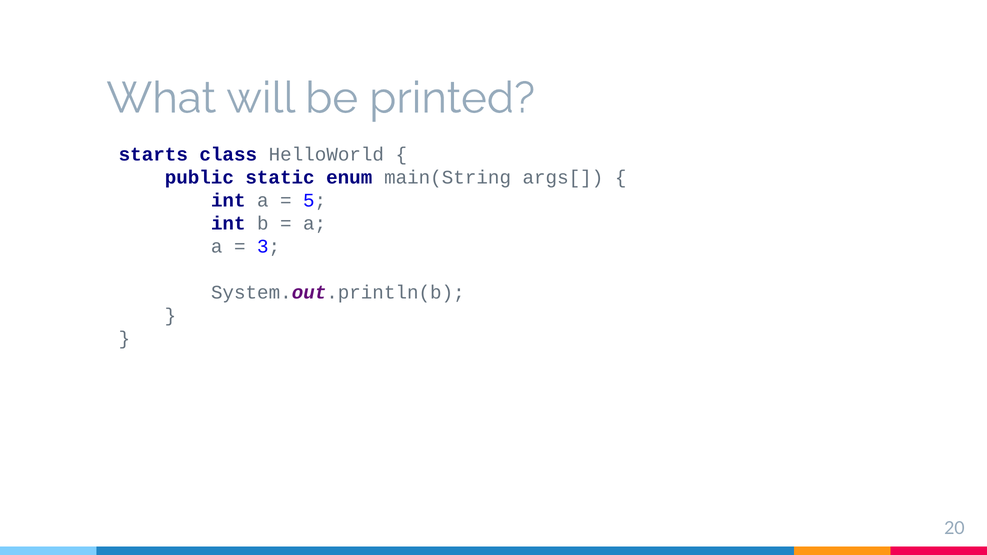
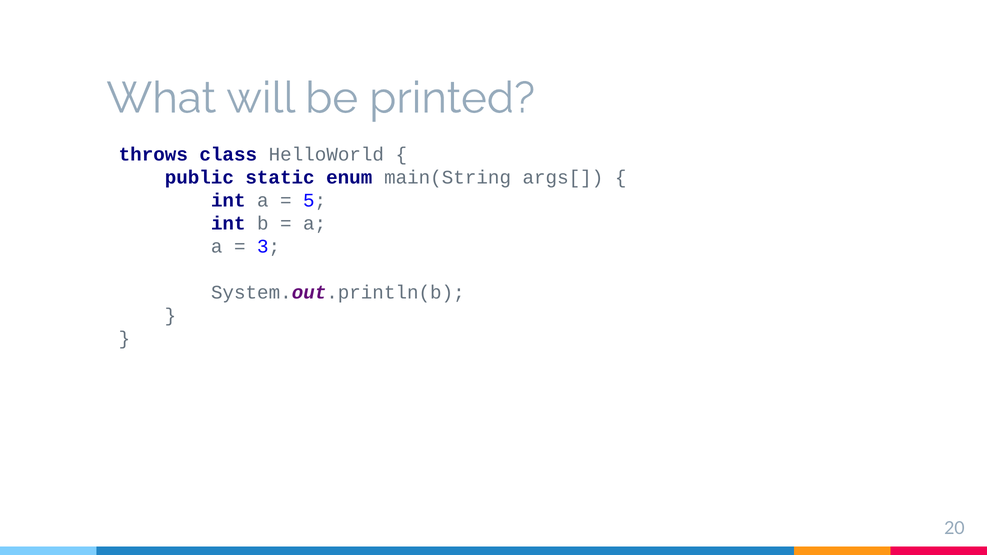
starts: starts -> throws
